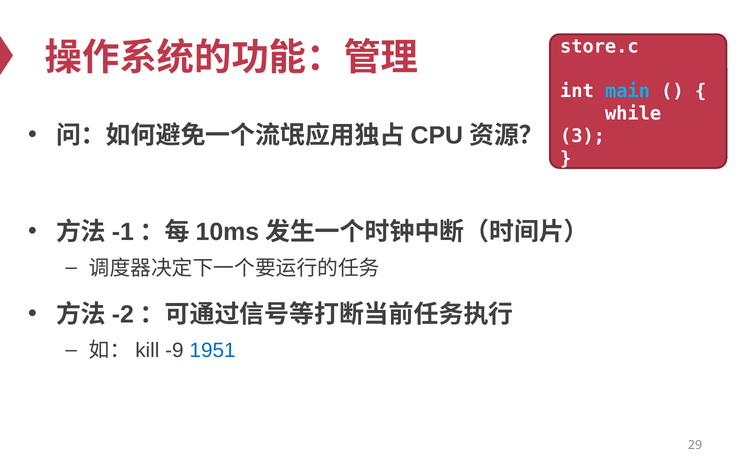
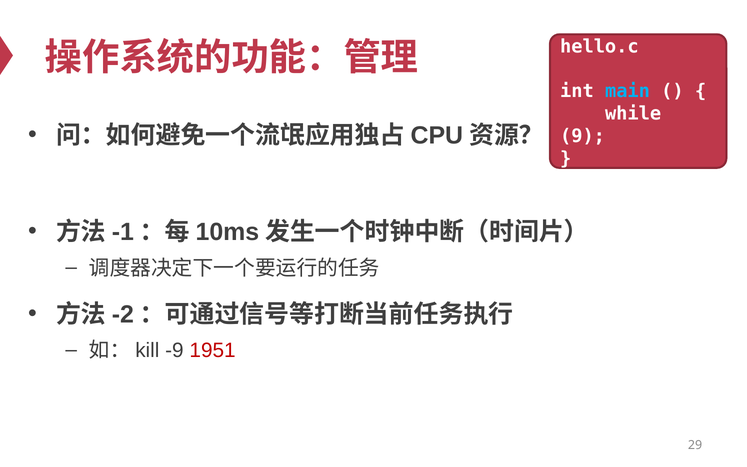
store.c: store.c -> hello.c
3: 3 -> 9
1951 colour: blue -> red
